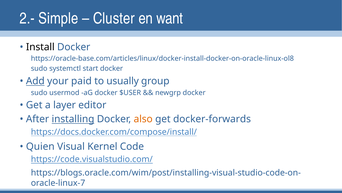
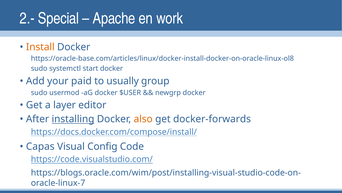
Simple: Simple -> Special
Cluster: Cluster -> Apache
want: want -> work
Install colour: black -> orange
Add underline: present -> none
Quien: Quien -> Capas
Kernel: Kernel -> Config
